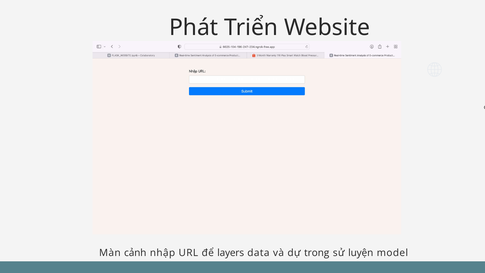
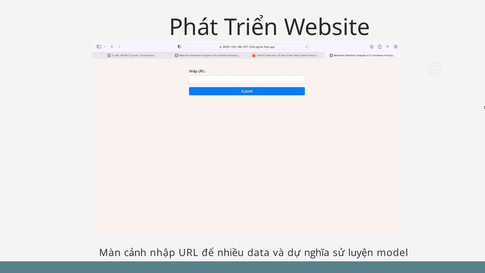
layers: layers -> nhiều
trong: trong -> nghĩa
